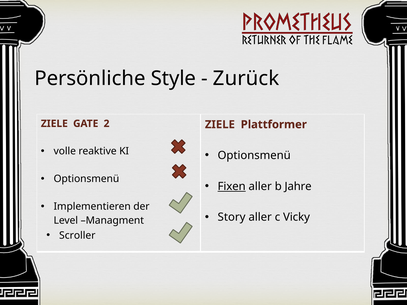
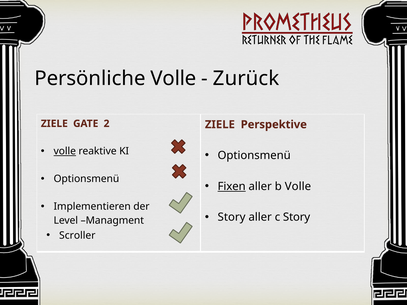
Persönliche Style: Style -> Volle
Plattformer: Plattformer -> Perspektive
volle at (65, 151) underline: none -> present
b Jahre: Jahre -> Volle
c Vicky: Vicky -> Story
